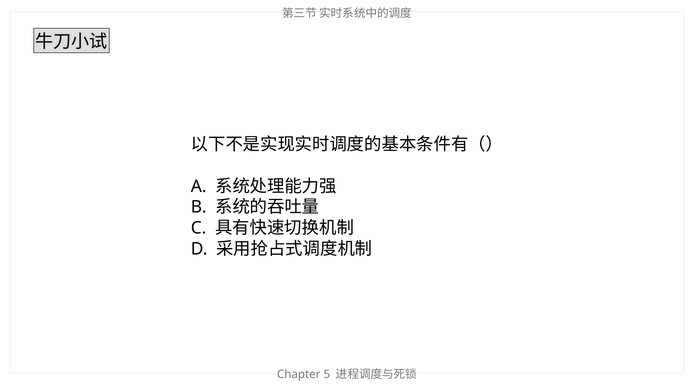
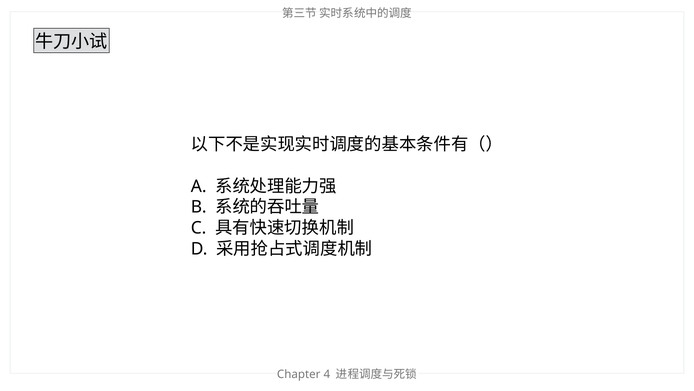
5: 5 -> 4
